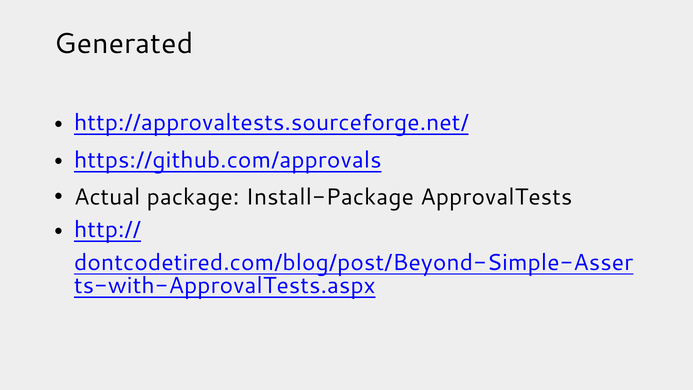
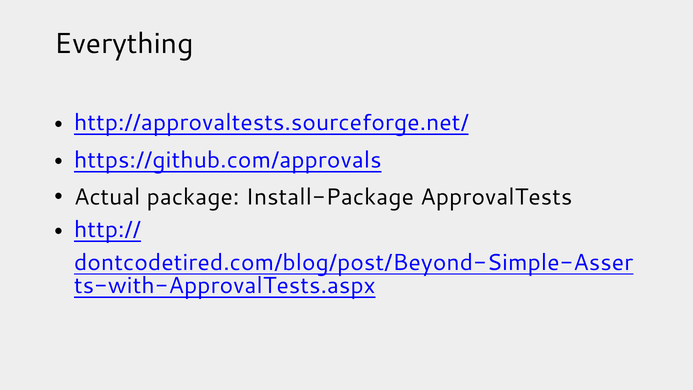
Generated: Generated -> Everything
